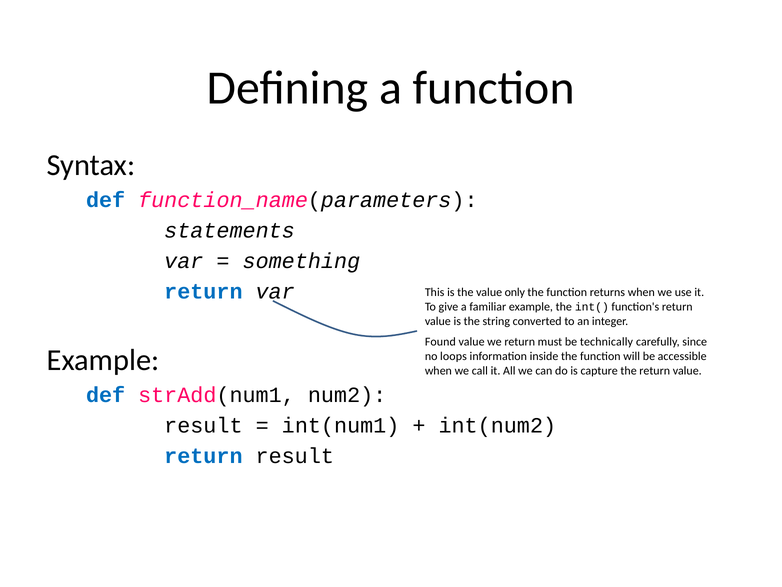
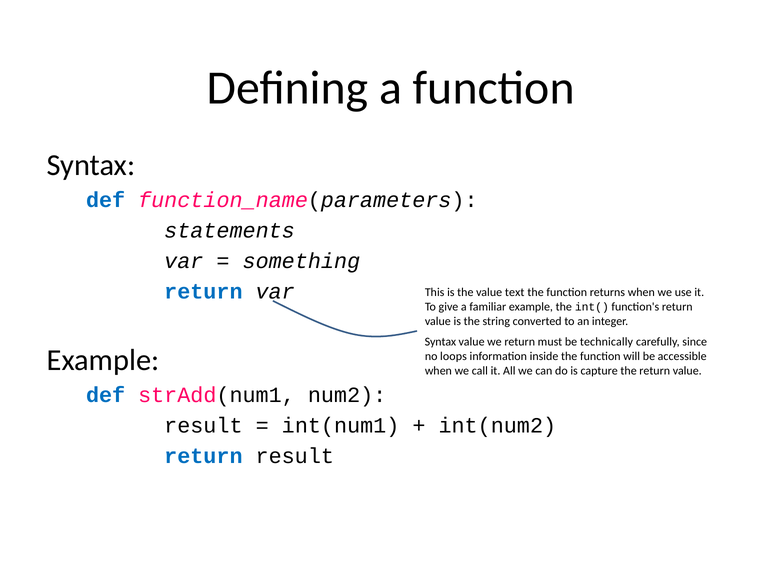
only: only -> text
Found at (440, 342): Found -> Syntax
